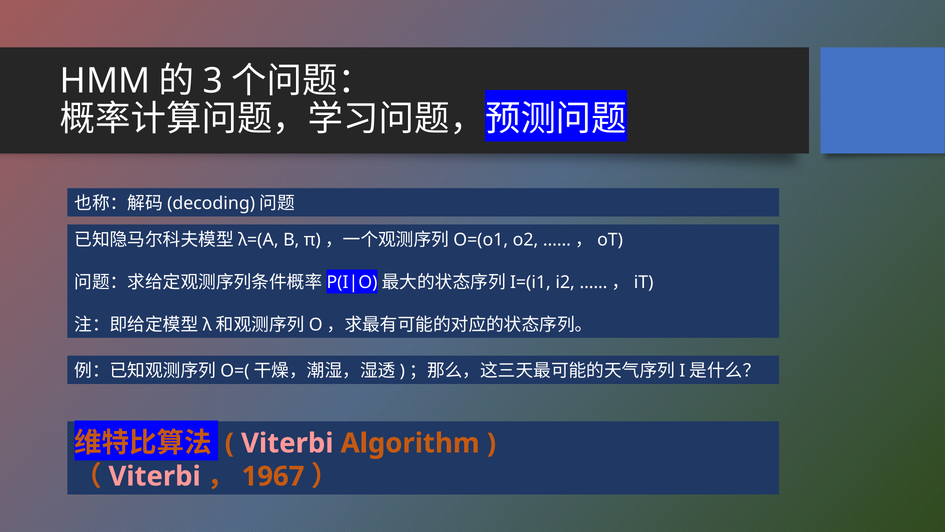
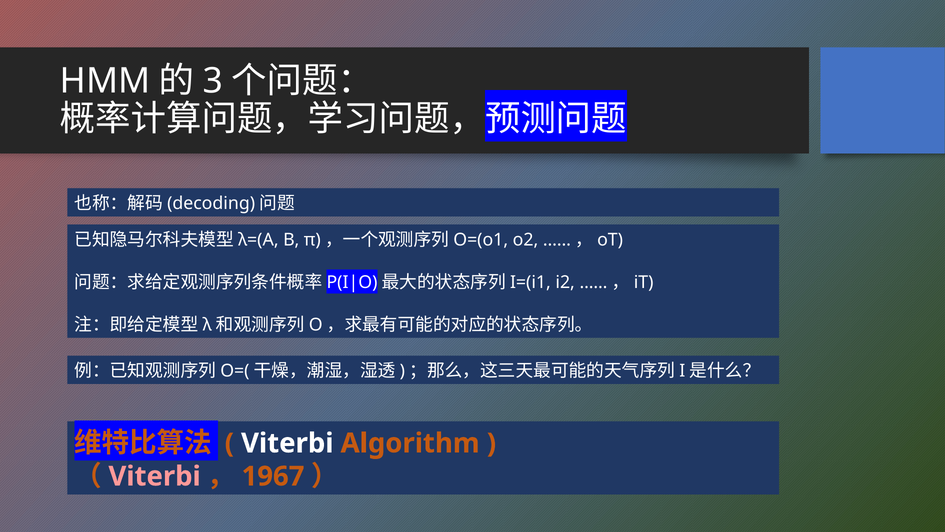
Viterbi at (287, 443) colour: pink -> white
